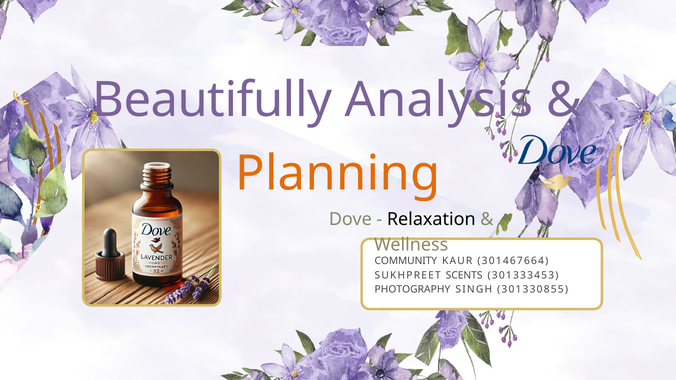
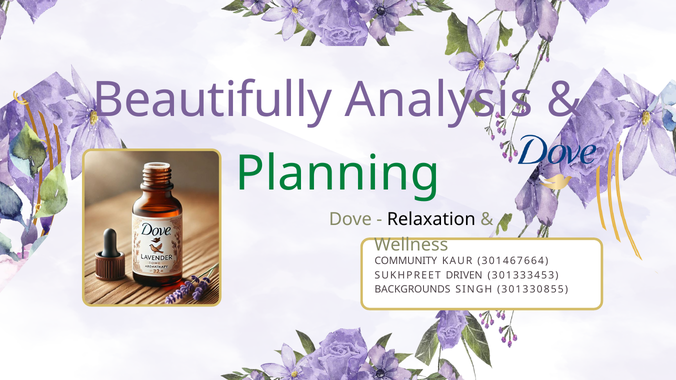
Planning colour: orange -> green
SCENTS: SCENTS -> DRIVEN
PHOTOGRAPHY: PHOTOGRAPHY -> BACKGROUNDS
